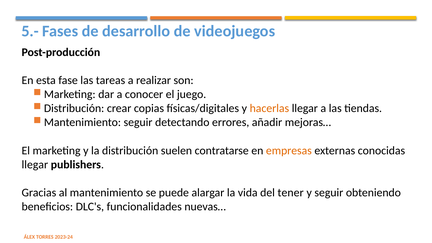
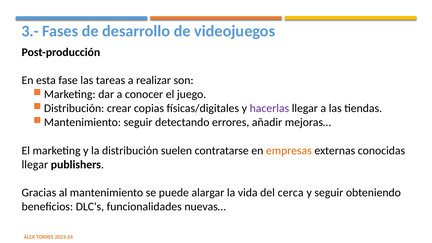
5.-: 5.- -> 3.-
hacerlas colour: orange -> purple
tener: tener -> cerca
